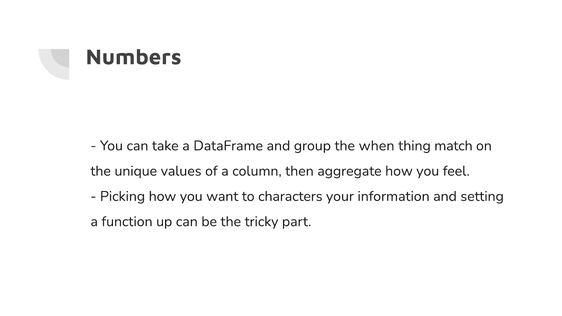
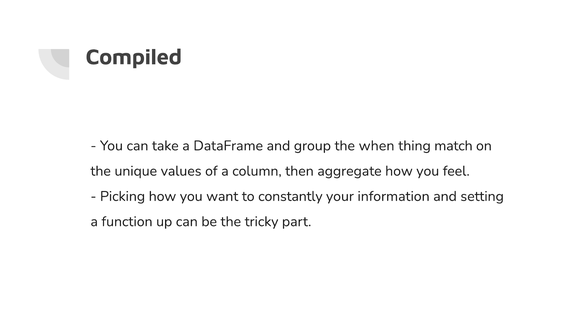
Numbers: Numbers -> Compiled
characters: characters -> constantly
